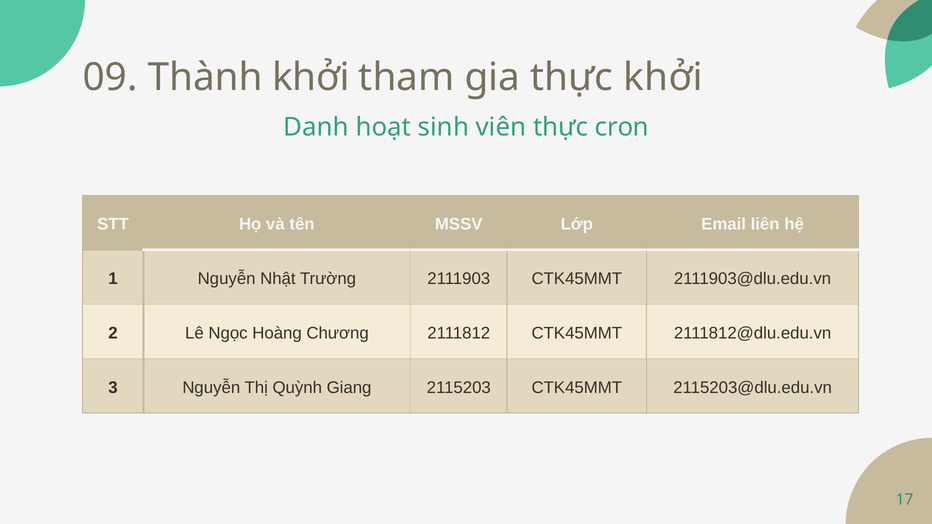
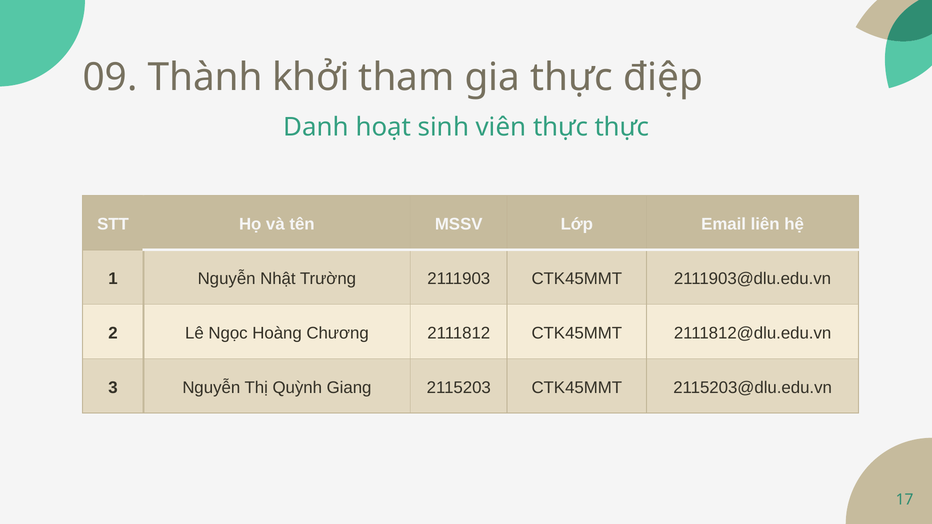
thực khởi: khởi -> điệp
thực cron: cron -> thực
